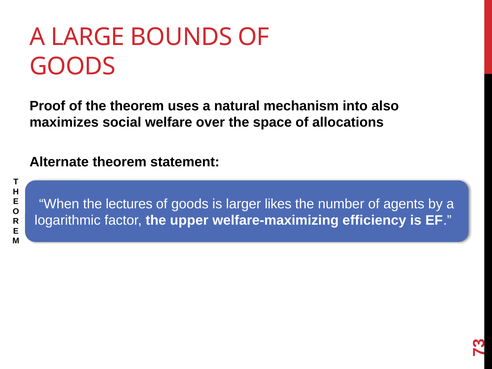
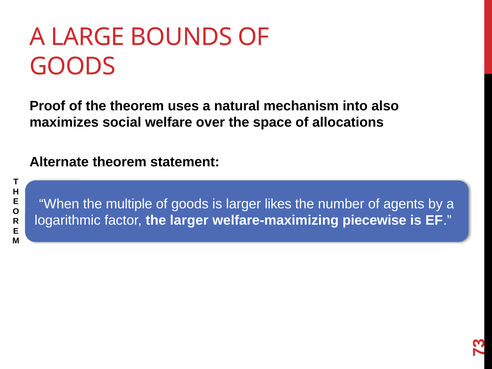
lectures: lectures -> multiple
the upper: upper -> larger
efficiency: efficiency -> piecewise
